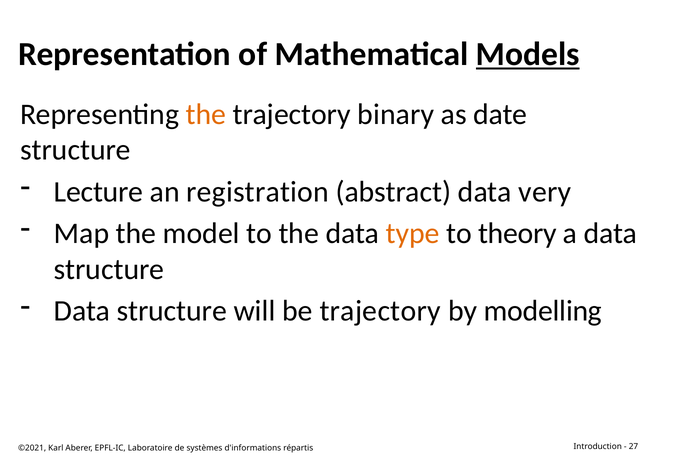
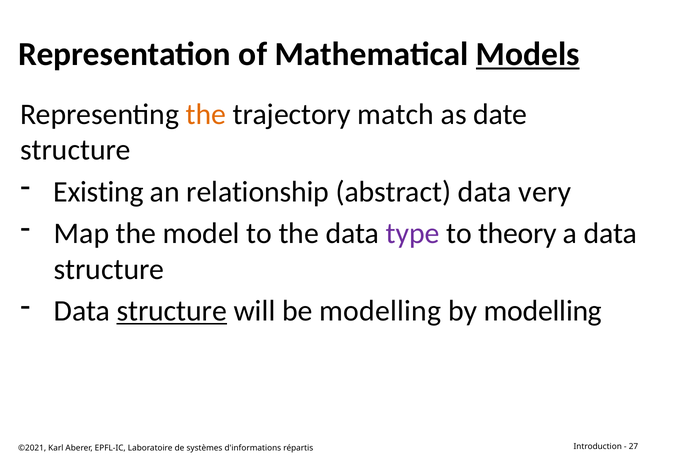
binary: binary -> match
Lecture: Lecture -> Existing
registration: registration -> relationship
type colour: orange -> purple
structure at (172, 311) underline: none -> present
be trajectory: trajectory -> modelling
